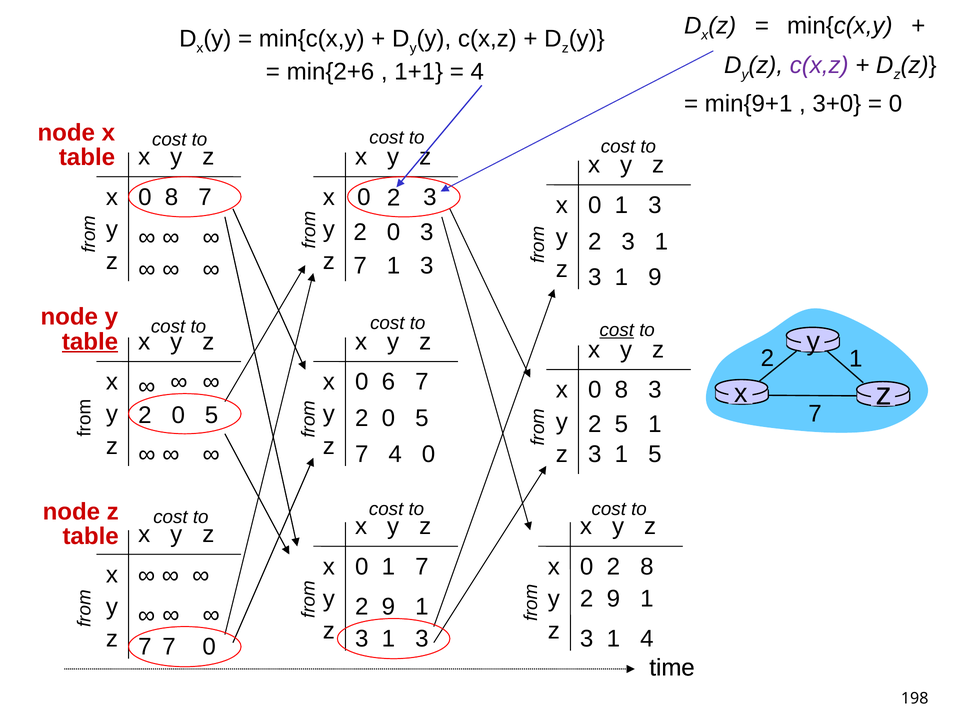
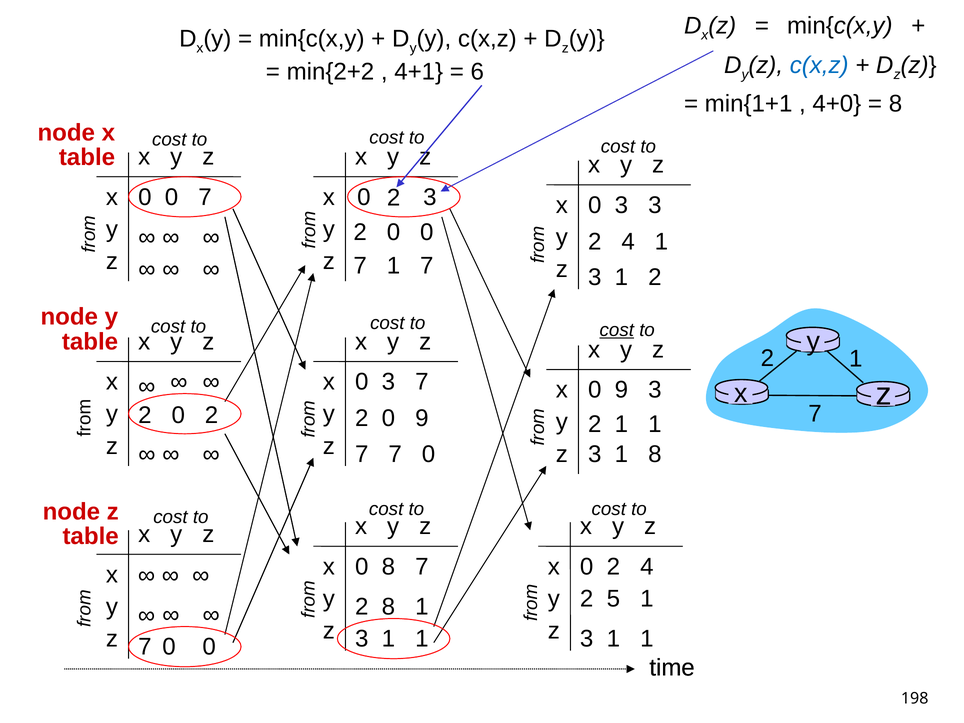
c(x,z at (819, 65) colour: purple -> blue
min{2+6: min{2+6 -> min{2+2
1+1: 1+1 -> 4+1
4 at (477, 72): 4 -> 6
min{9+1: min{9+1 -> min{1+1
3+0: 3+0 -> 4+0
0 at (895, 104): 0 -> 8
8 at (172, 197): 8 -> 0
1 at (621, 205): 1 -> 3
2 0 3: 3 -> 0
3 at (628, 242): 3 -> 4
7 1 3: 3 -> 7
3 1 9: 9 -> 2
table at (90, 342) underline: present -> none
6 at (388, 382): 6 -> 3
8 at (621, 390): 8 -> 9
5 at (212, 415): 5 -> 2
5 at (422, 419): 5 -> 9
2 5: 5 -> 1
7 4: 4 -> 7
1 5: 5 -> 8
1 at (388, 567): 1 -> 8
0 2 8: 8 -> 4
9 at (613, 599): 9 -> 5
9 at (388, 607): 9 -> 8
3 at (422, 639): 3 -> 1
4 at (647, 639): 4 -> 1
7 at (169, 647): 7 -> 0
